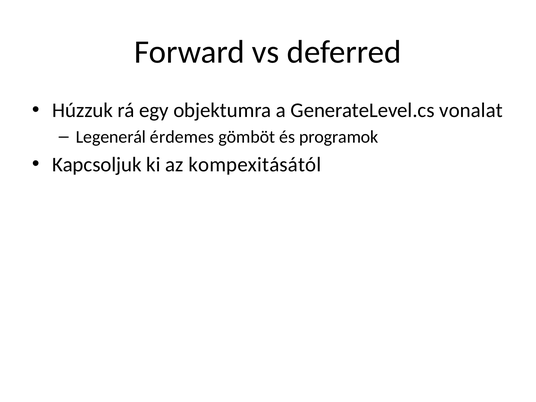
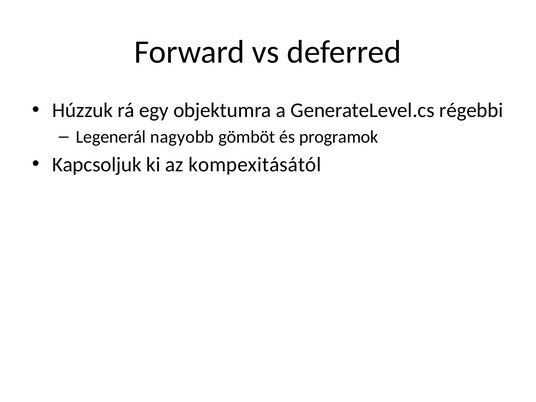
vonalat: vonalat -> régebbi
érdemes: érdemes -> nagyobb
